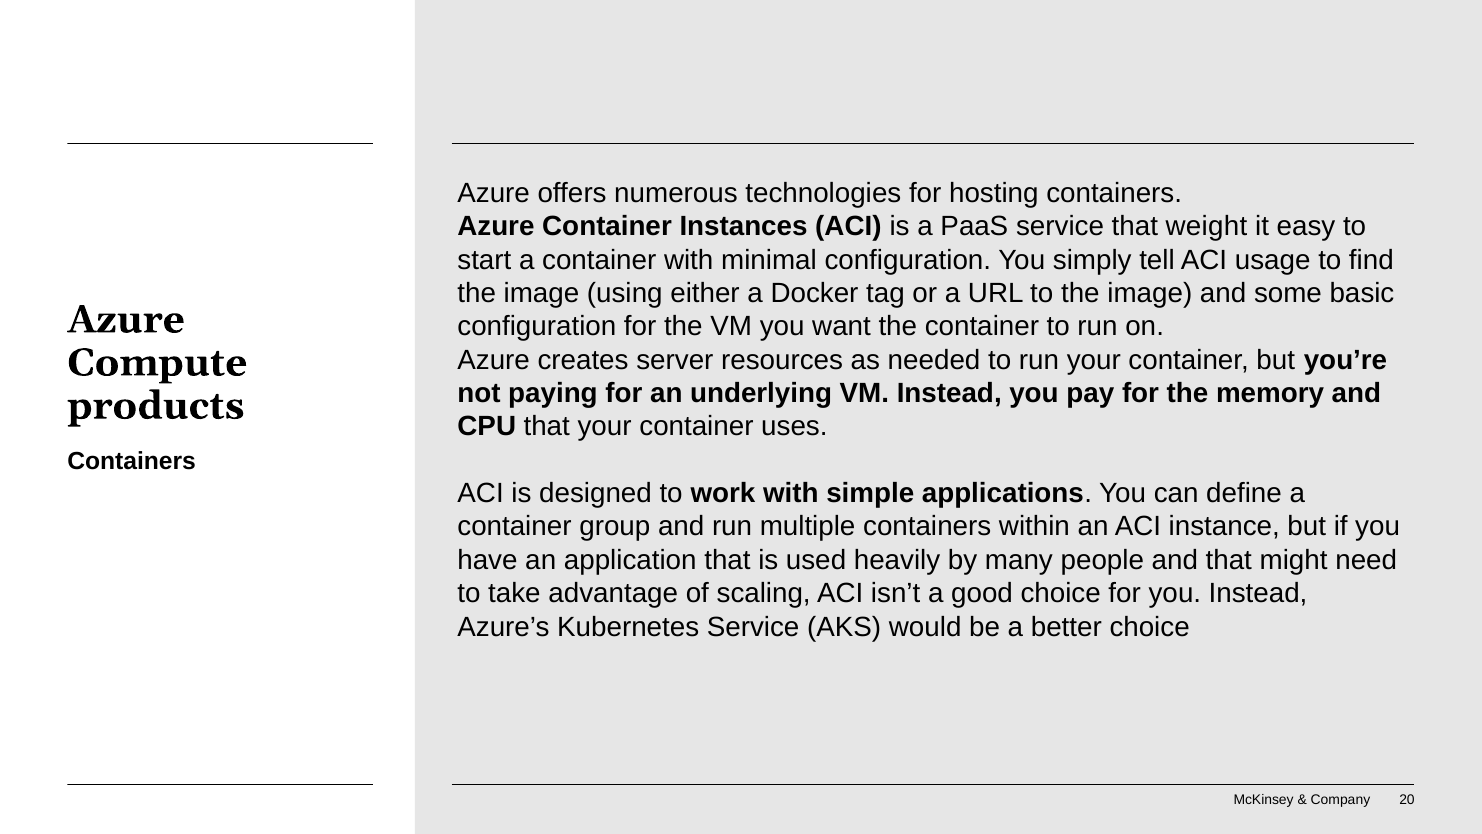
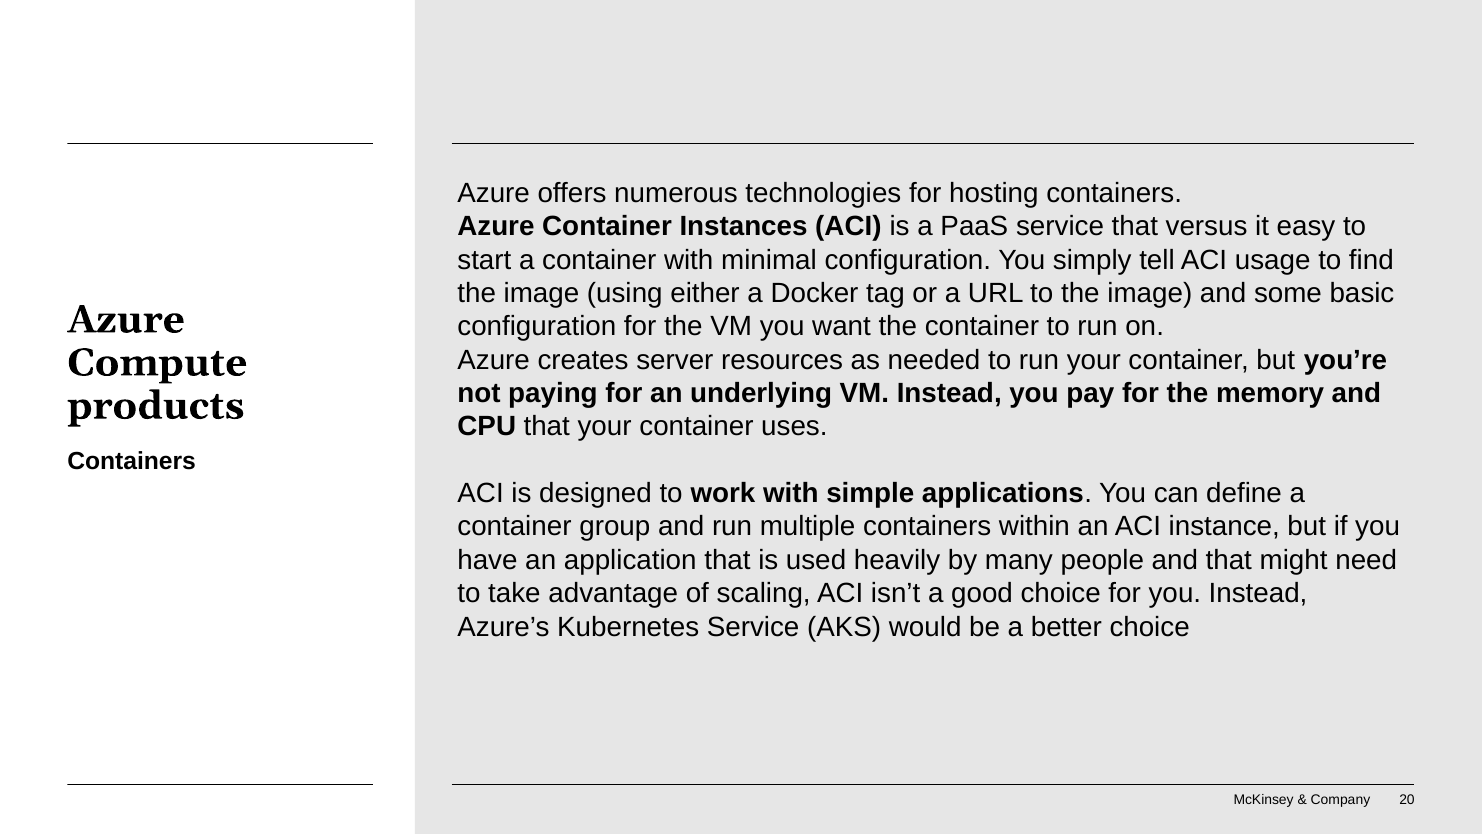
weight: weight -> versus
